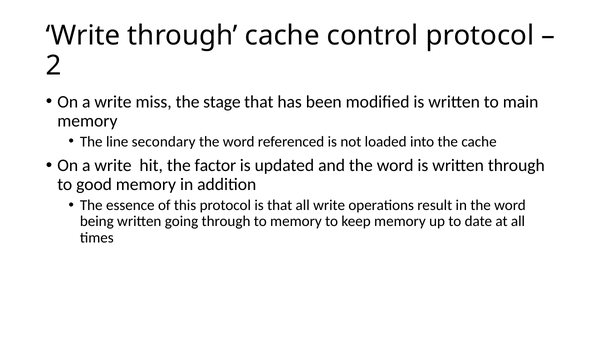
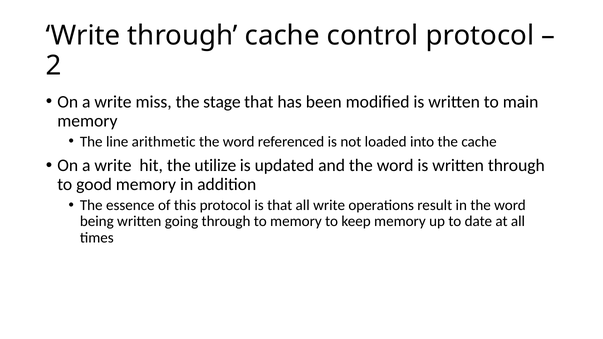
secondary: secondary -> arithmetic
factor: factor -> utilize
